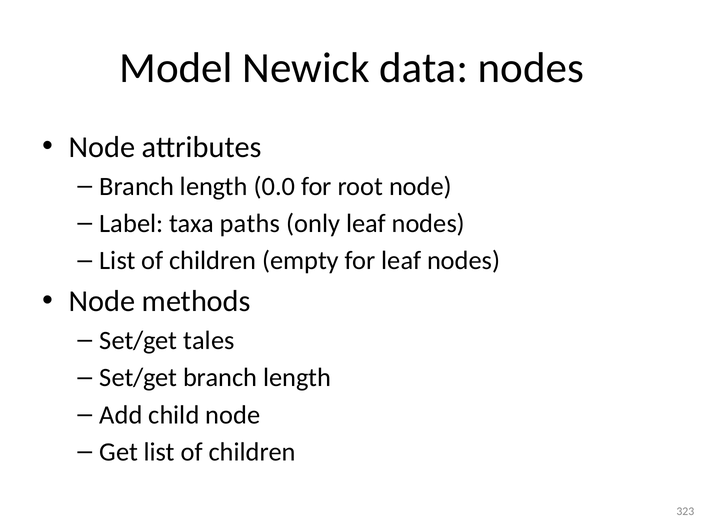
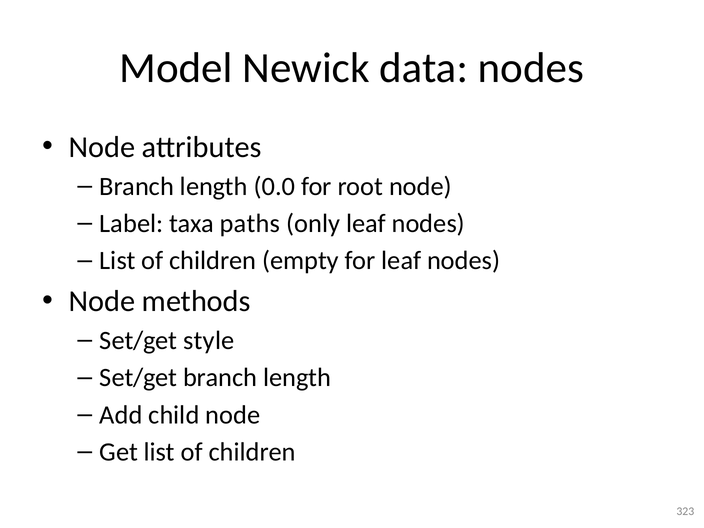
tales: tales -> style
